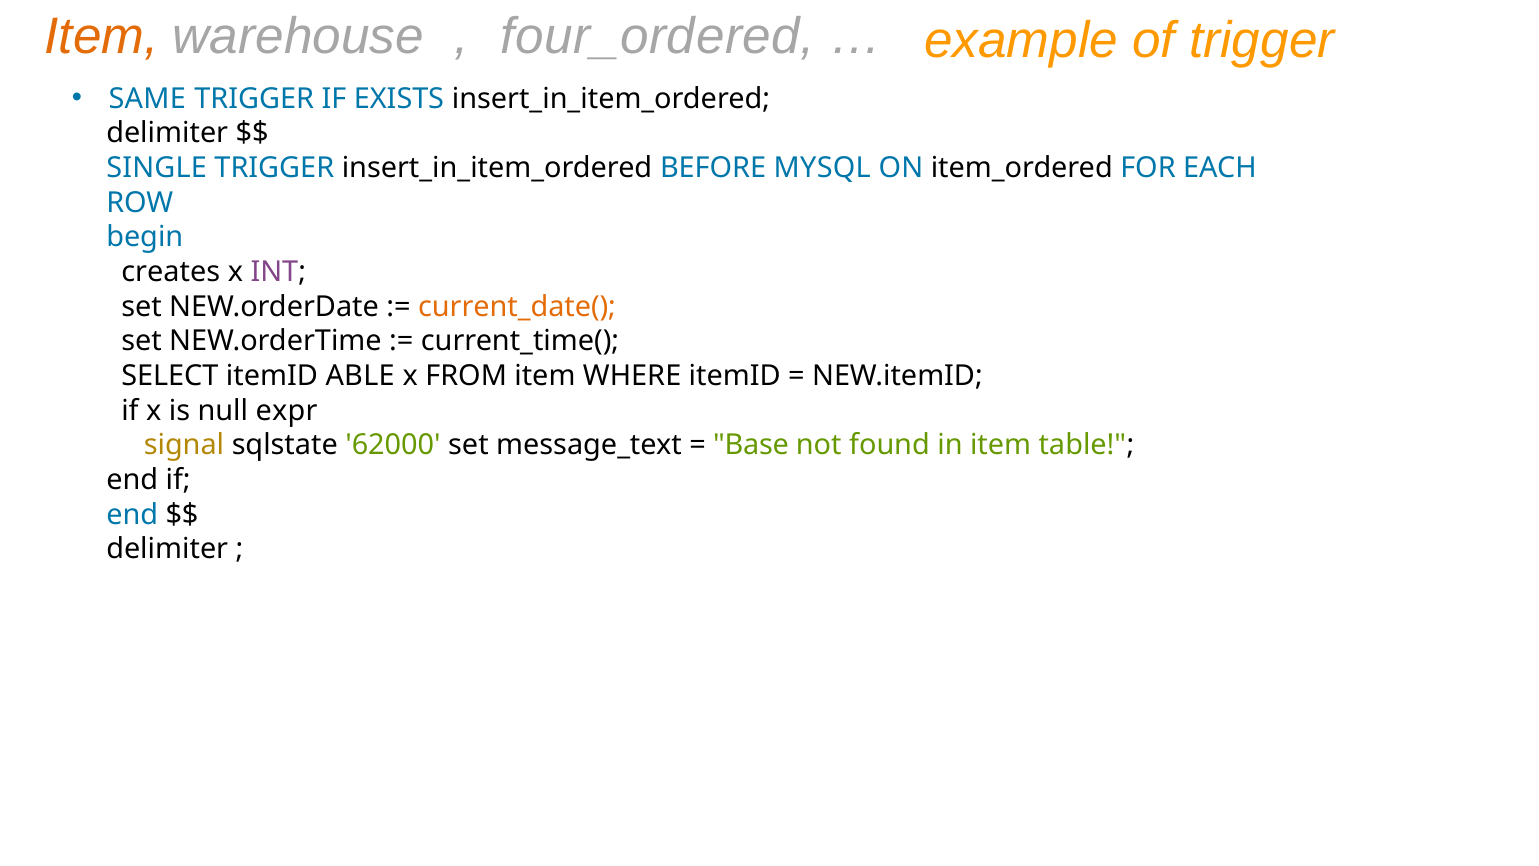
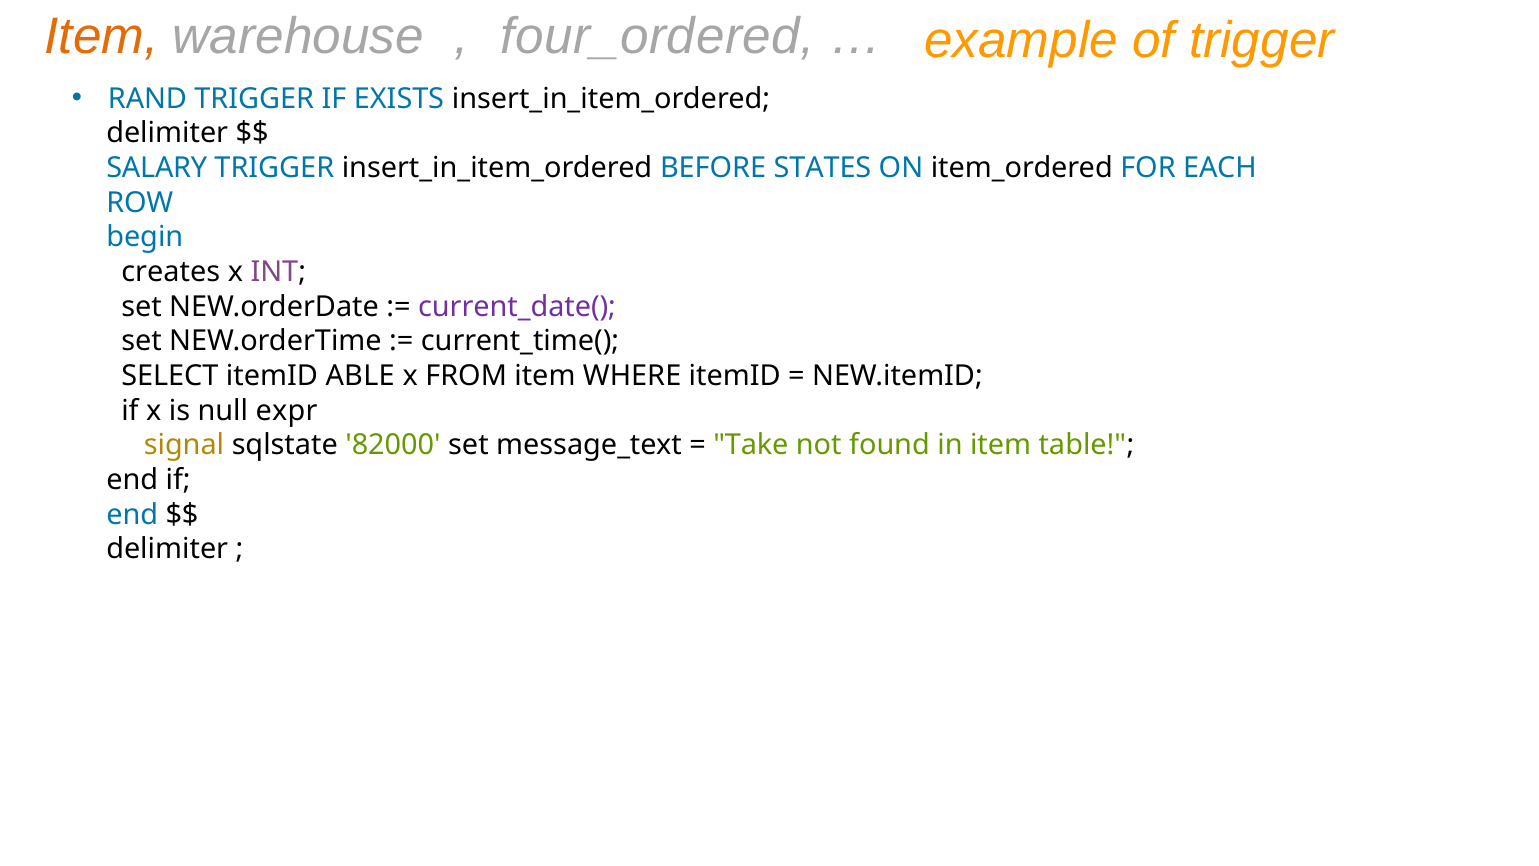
SAME: SAME -> RAND
SINGLE: SINGLE -> SALARY
MYSQL: MYSQL -> STATES
current_date( colour: orange -> purple
62000: 62000 -> 82000
Base: Base -> Take
